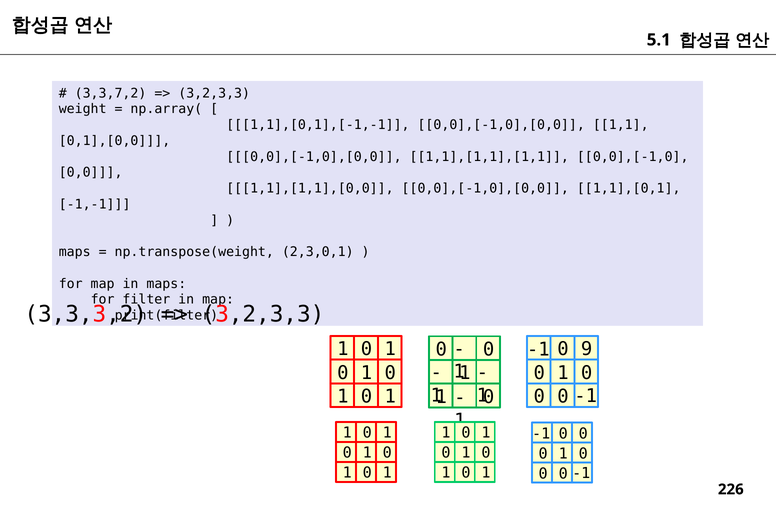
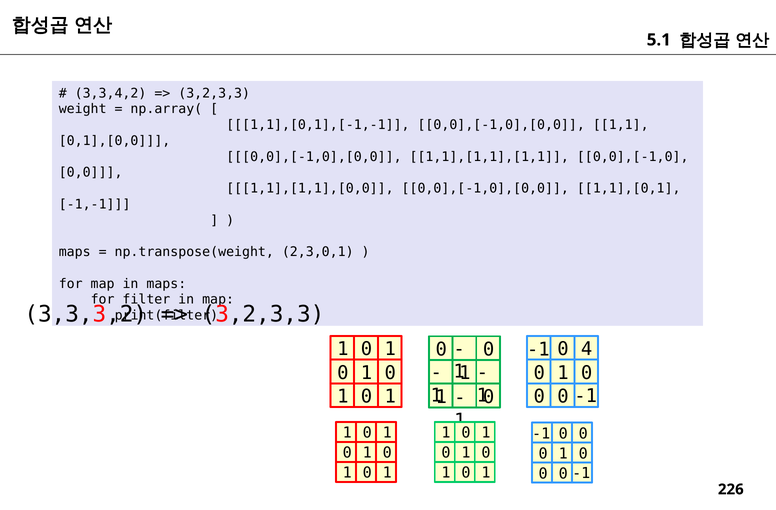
3,3,7,2: 3,3,7,2 -> 3,3,4,2
9: 9 -> 4
